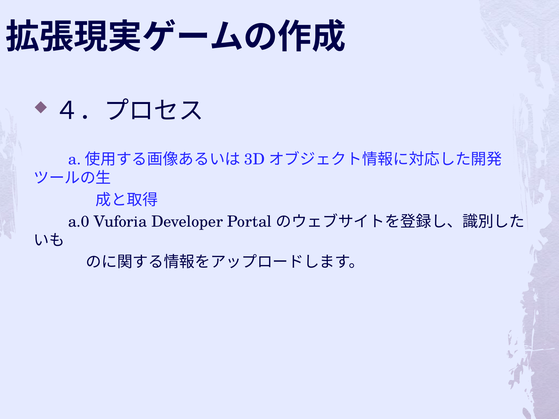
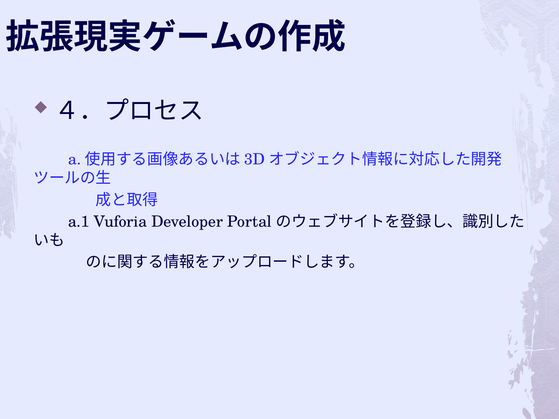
a.0: a.0 -> a.1
